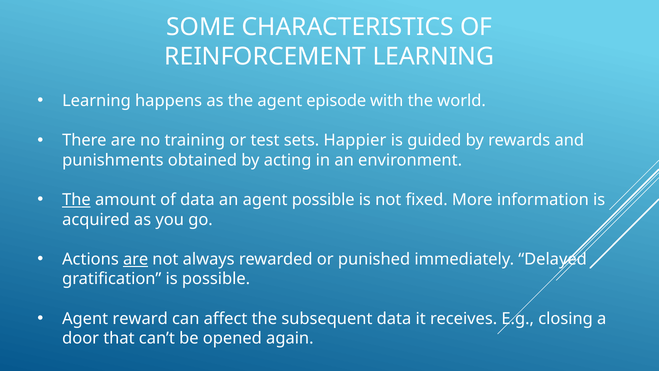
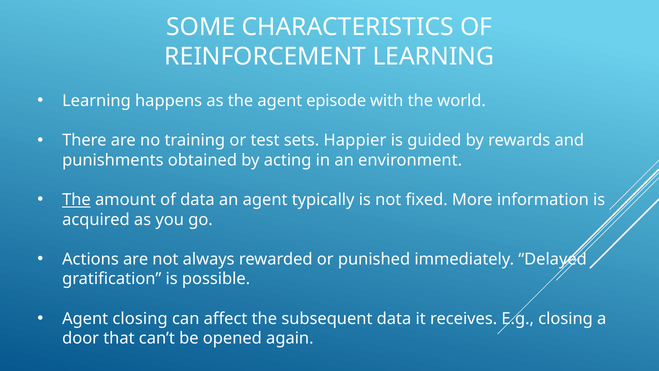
agent possible: possible -> typically
are at (136, 259) underline: present -> none
Agent reward: reward -> closing
